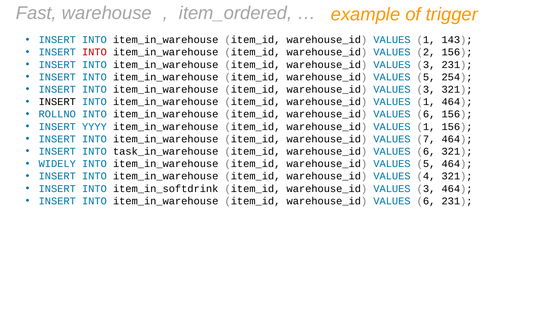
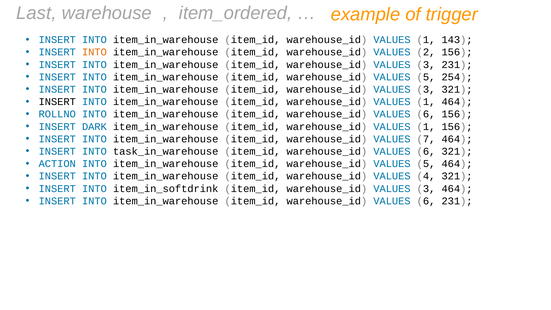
Fast: Fast -> Last
INTO at (94, 52) colour: red -> orange
YYYY: YYYY -> DARK
WIDELY: WIDELY -> ACTION
